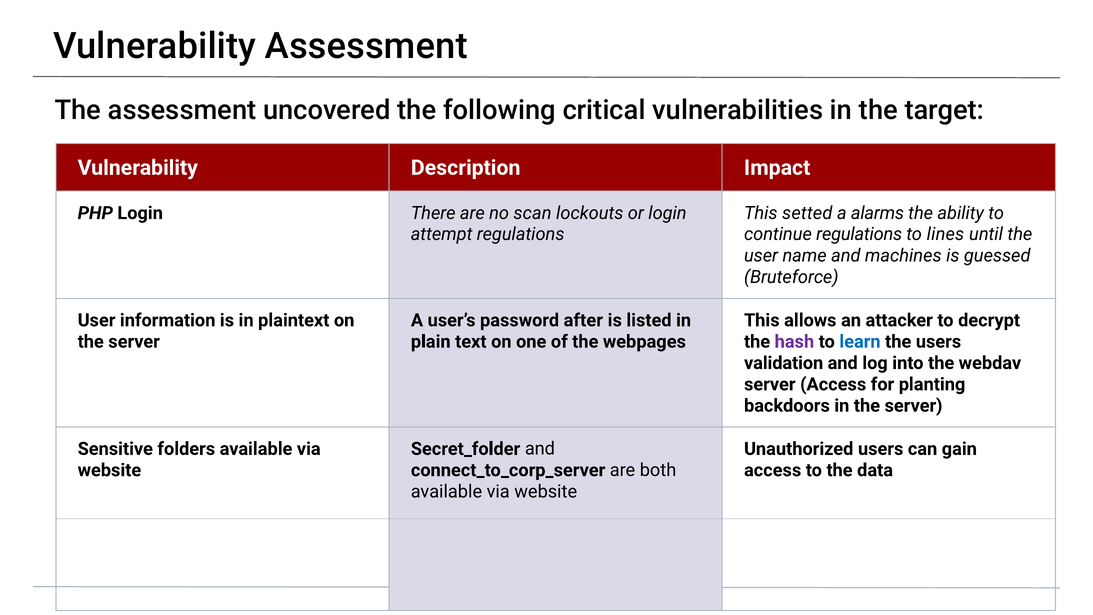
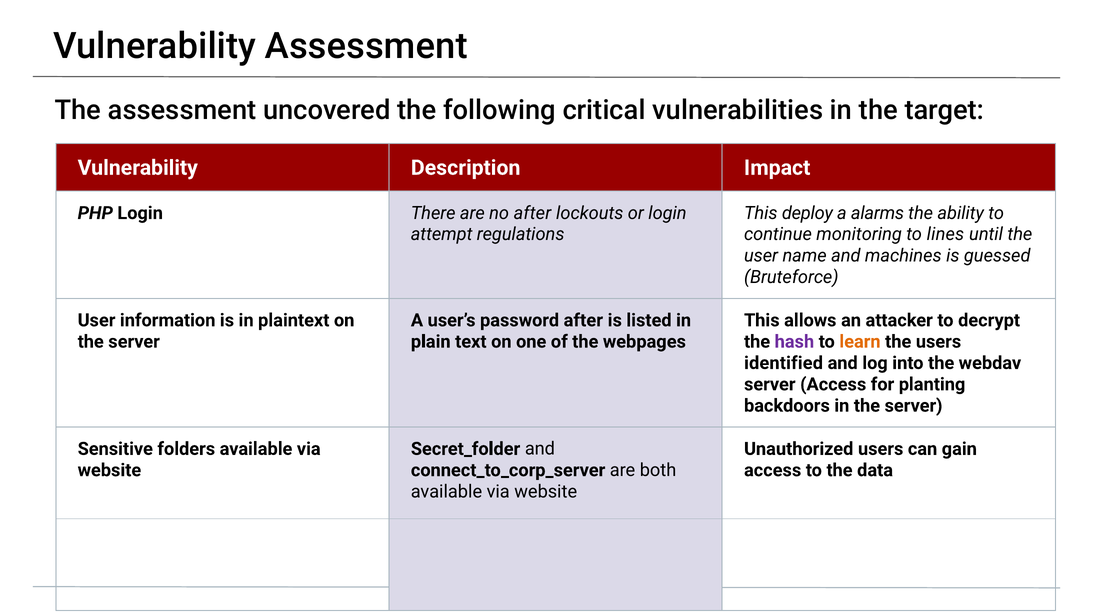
setted: setted -> deploy
no scan: scan -> after
continue regulations: regulations -> monitoring
learn colour: blue -> orange
validation: validation -> identified
